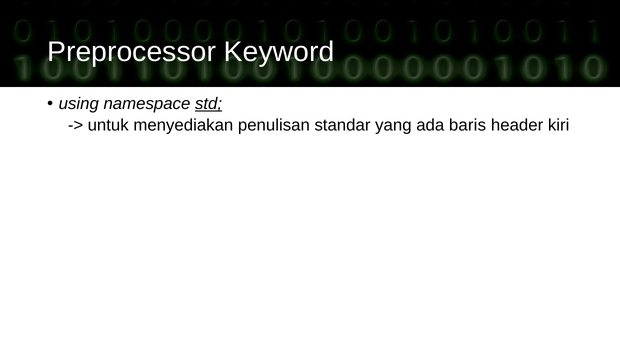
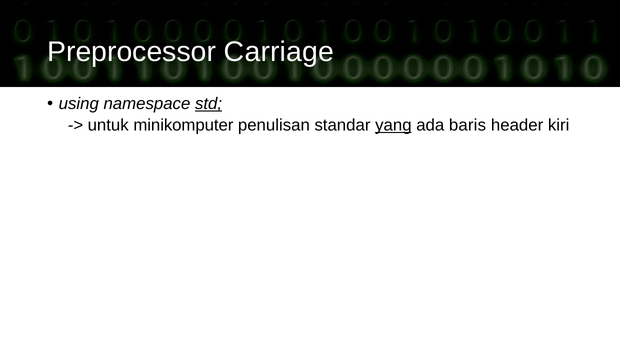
Keyword: Keyword -> Carriage
menyediakan: menyediakan -> minikomputer
yang underline: none -> present
